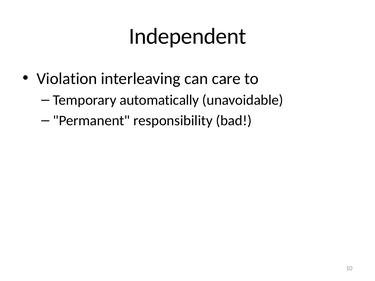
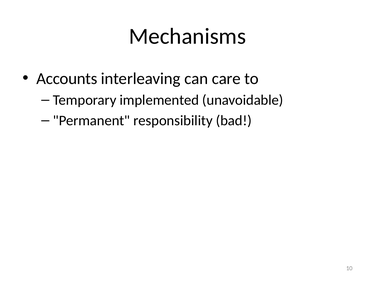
Independent: Independent -> Mechanisms
Violation: Violation -> Accounts
automatically: automatically -> implemented
